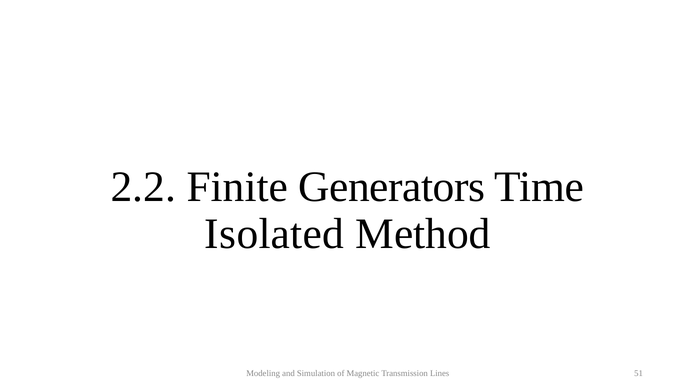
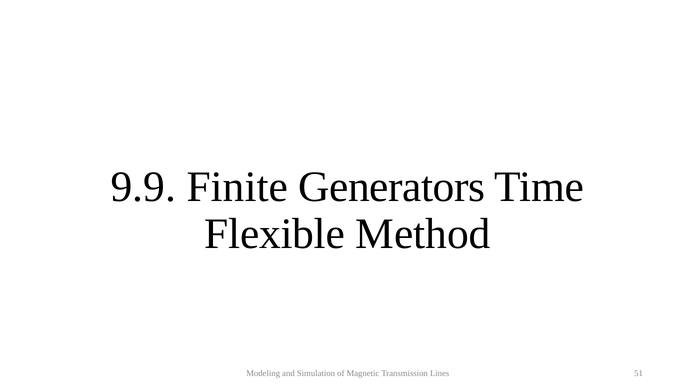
2.2: 2.2 -> 9.9
Isolated: Isolated -> Flexible
